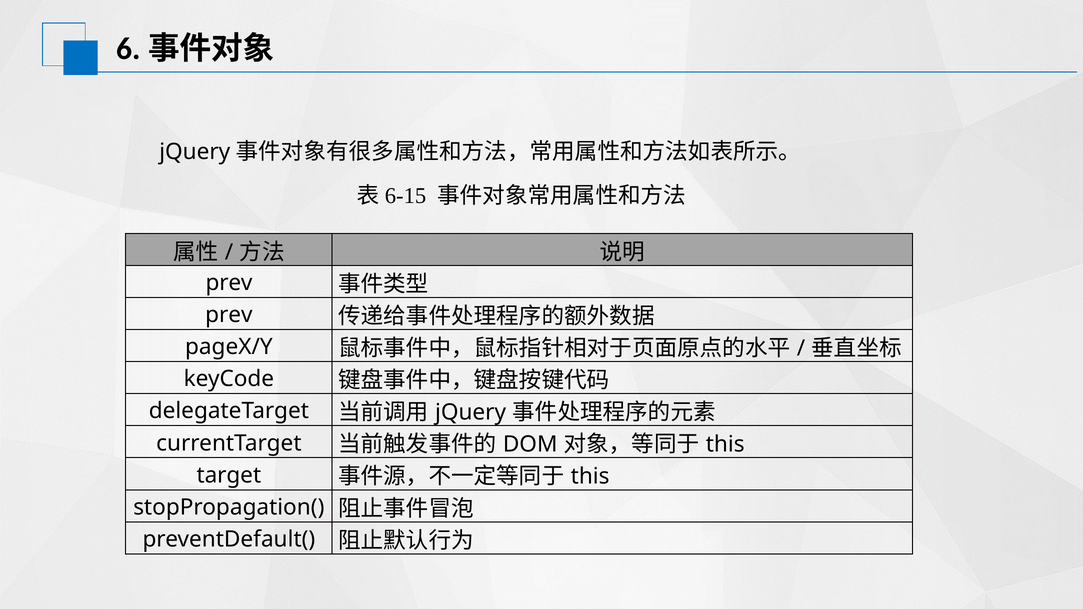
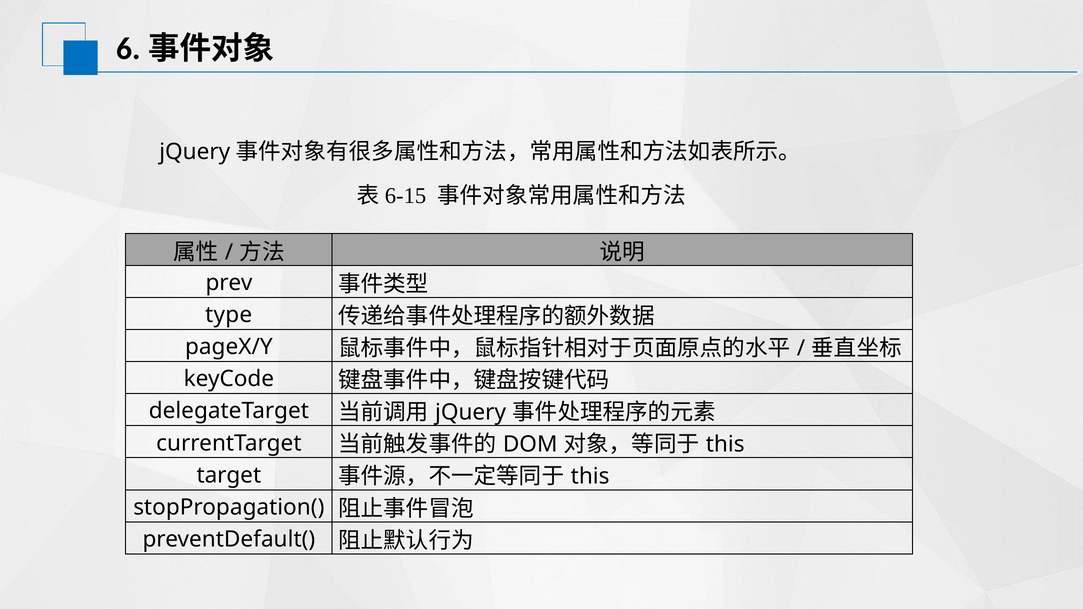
prev at (229, 315): prev -> type
